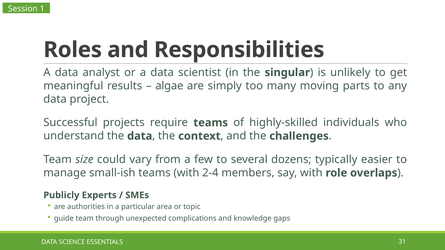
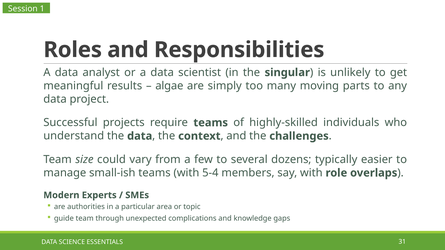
2-4: 2-4 -> 5-4
Publicly: Publicly -> Modern
